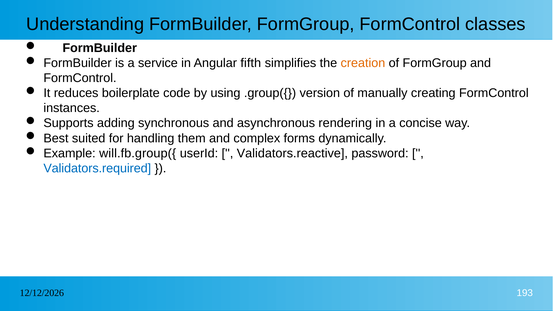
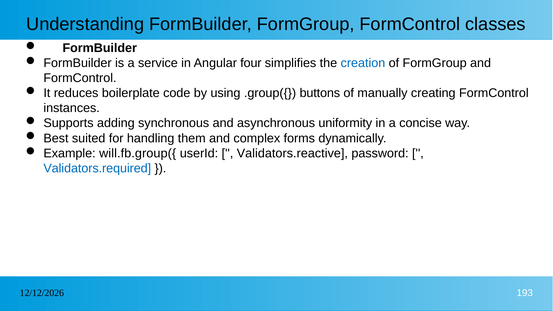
fifth: fifth -> four
creation colour: orange -> blue
version: version -> buttons
rendering: rendering -> uniformity
